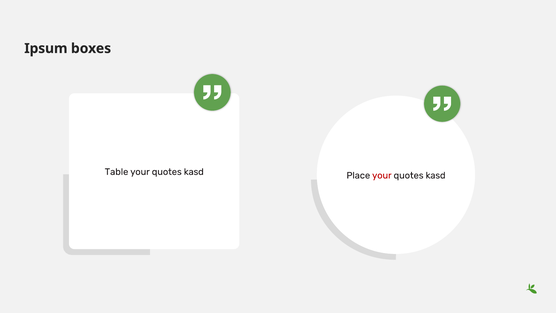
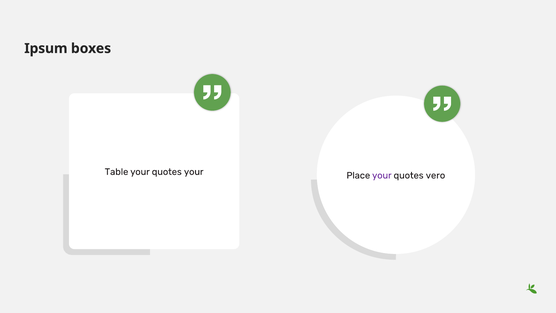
kasd at (194, 172): kasd -> your
your at (382, 175) colour: red -> purple
kasd at (436, 175): kasd -> vero
